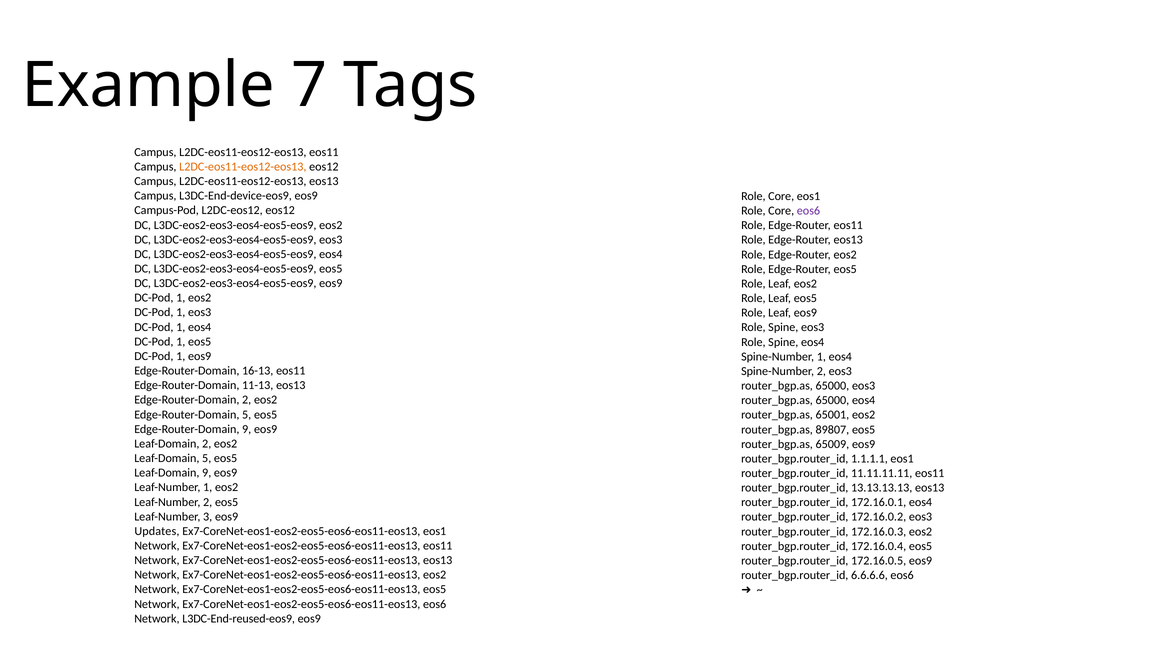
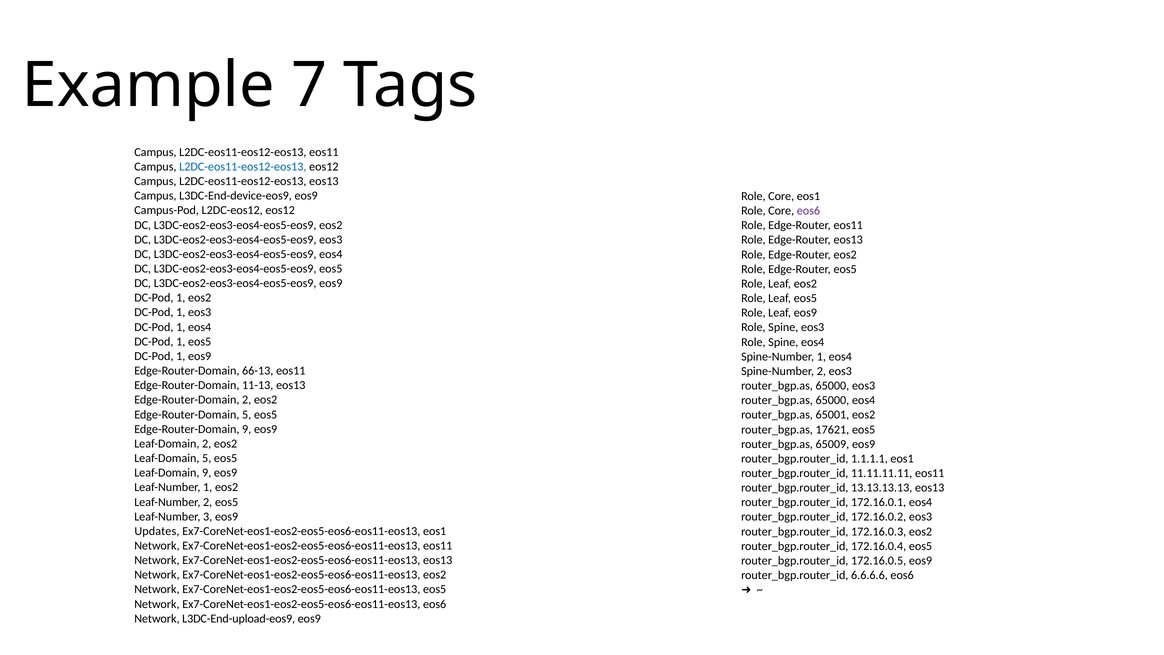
L2DC-eos11-eos12-eos13 at (243, 167) colour: orange -> blue
16-13: 16-13 -> 66-13
89807: 89807 -> 17621
L3DC-End-reused-eos9: L3DC-End-reused-eos9 -> L3DC-End-upload-eos9
